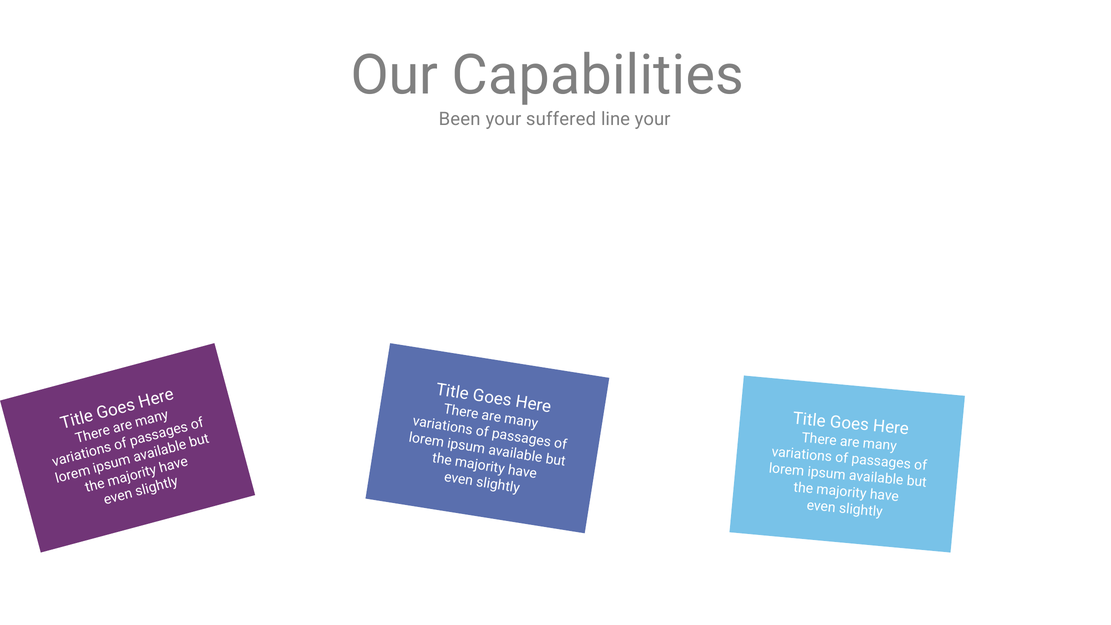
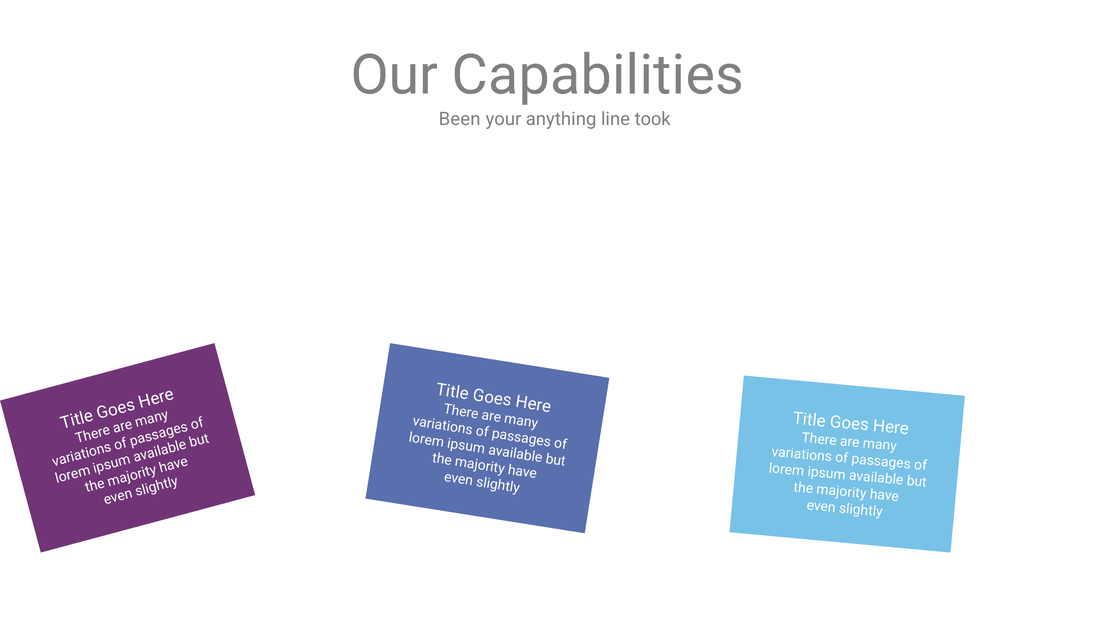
suffered: suffered -> anything
line your: your -> took
